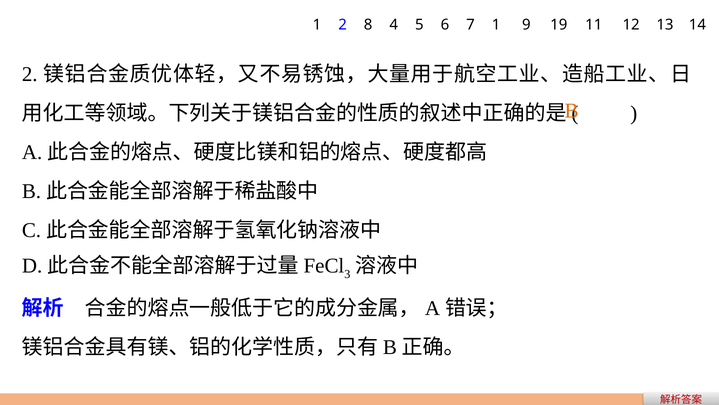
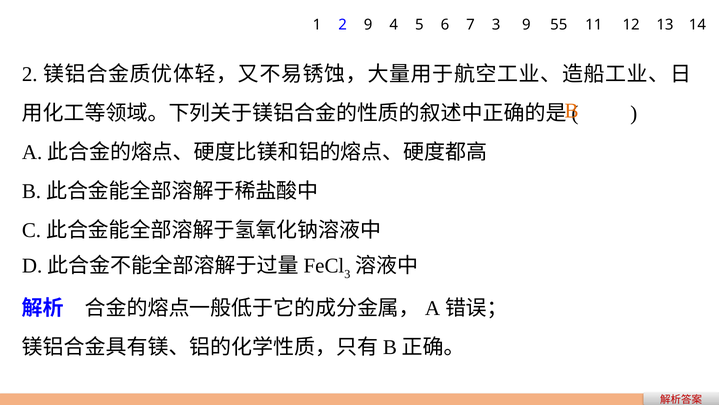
2 8: 8 -> 9
7 1: 1 -> 3
19: 19 -> 55
